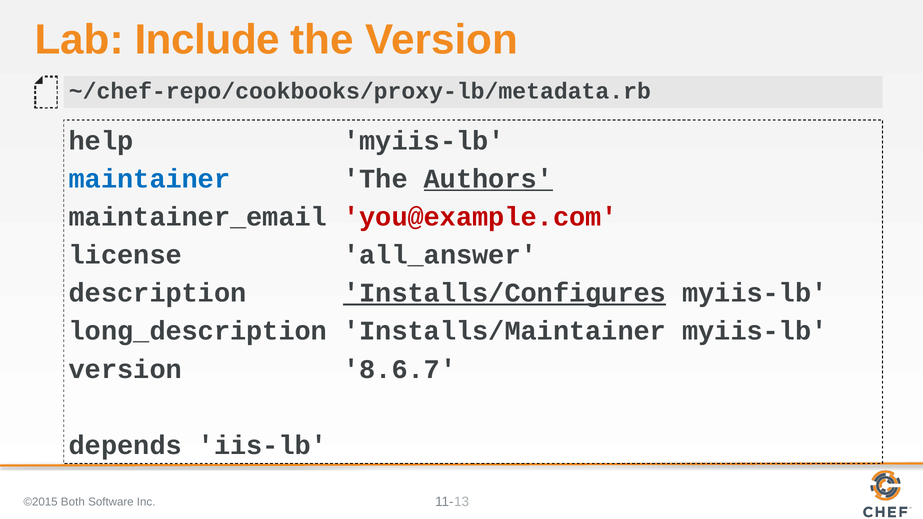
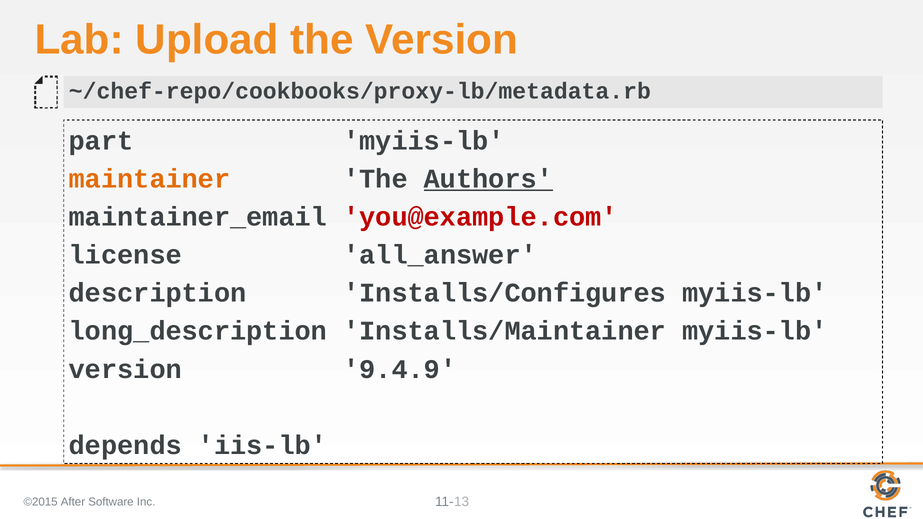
Include: Include -> Upload
help: help -> part
maintainer colour: blue -> orange
Installs/Configures underline: present -> none
8.6.7: 8.6.7 -> 9.4.9
Both: Both -> After
